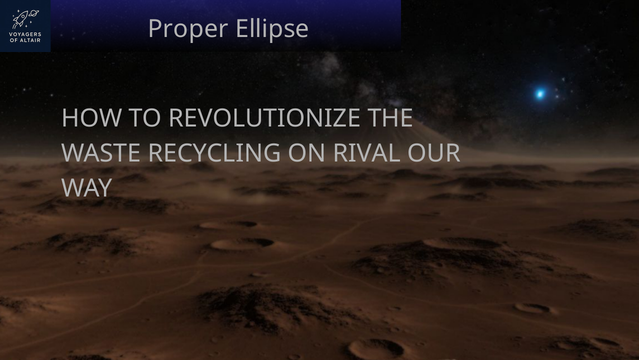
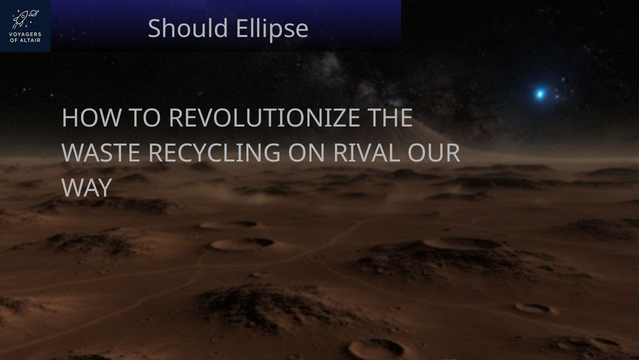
Proper: Proper -> Should
